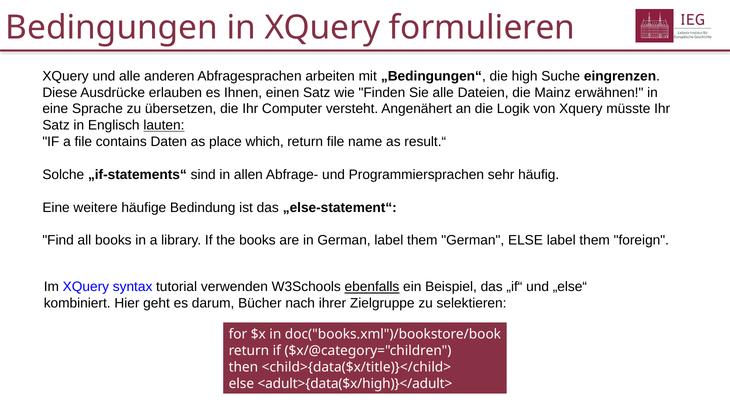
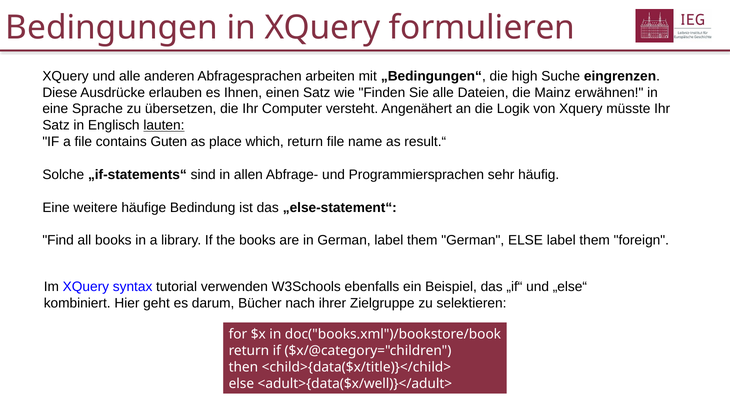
Daten: Daten -> Guten
ebenfalls underline: present -> none
<adult>{data($x/high)}</adult>: <adult>{data($x/high)}</adult> -> <adult>{data($x/well)}</adult>
